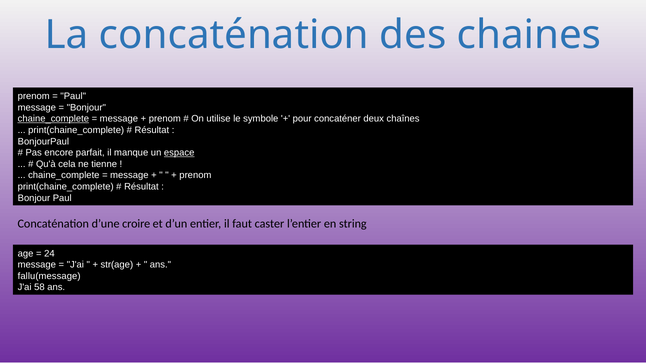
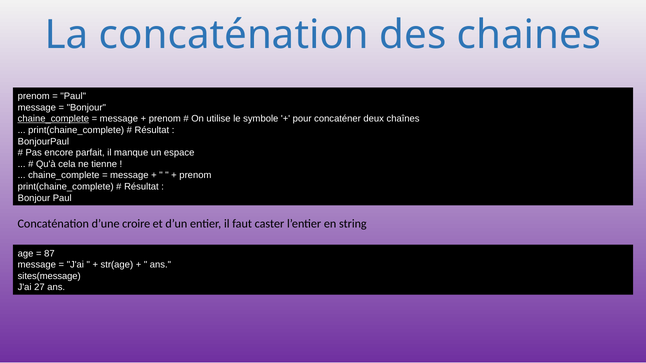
espace underline: present -> none
24: 24 -> 87
fallu(message: fallu(message -> sites(message
58: 58 -> 27
